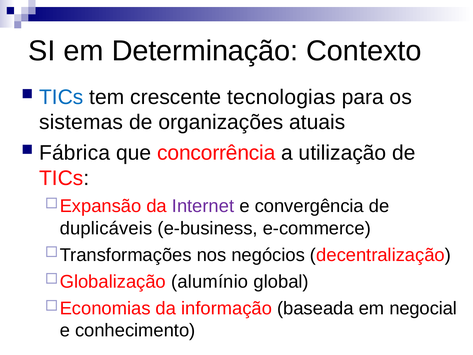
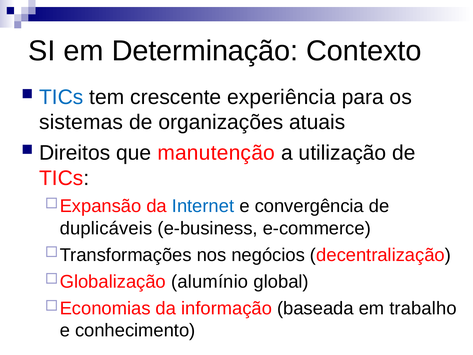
tecnologias: tecnologias -> experiência
Fábrica: Fábrica -> Direitos
concorrência: concorrência -> manutenção
Internet colour: purple -> blue
negocial: negocial -> trabalho
